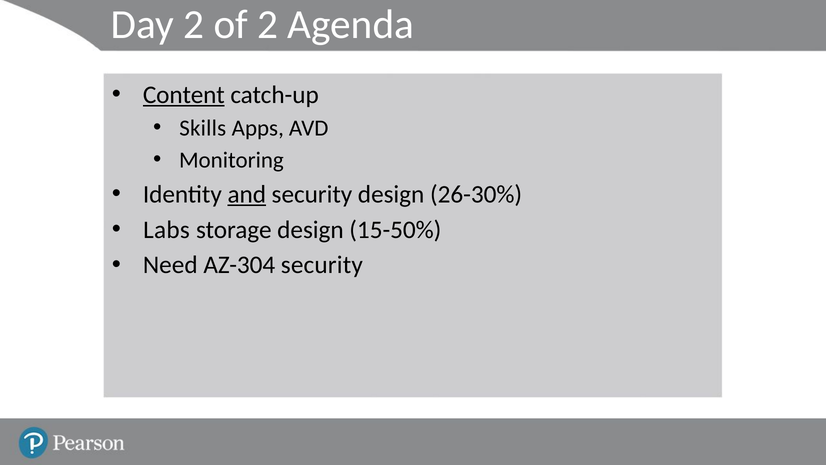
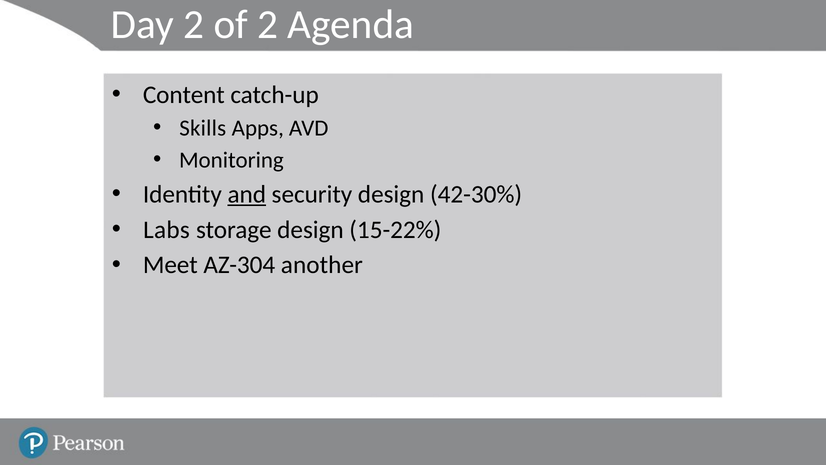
Content underline: present -> none
26-30%: 26-30% -> 42-30%
15-50%: 15-50% -> 15-22%
Need: Need -> Meet
AZ-304 security: security -> another
